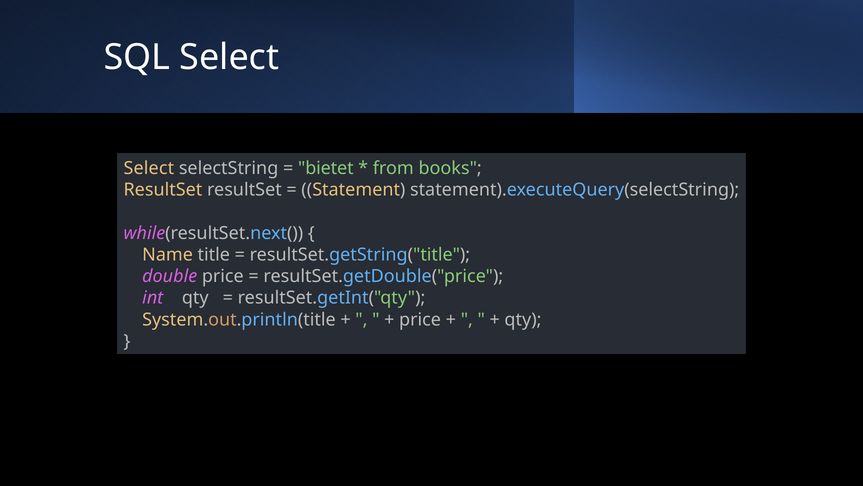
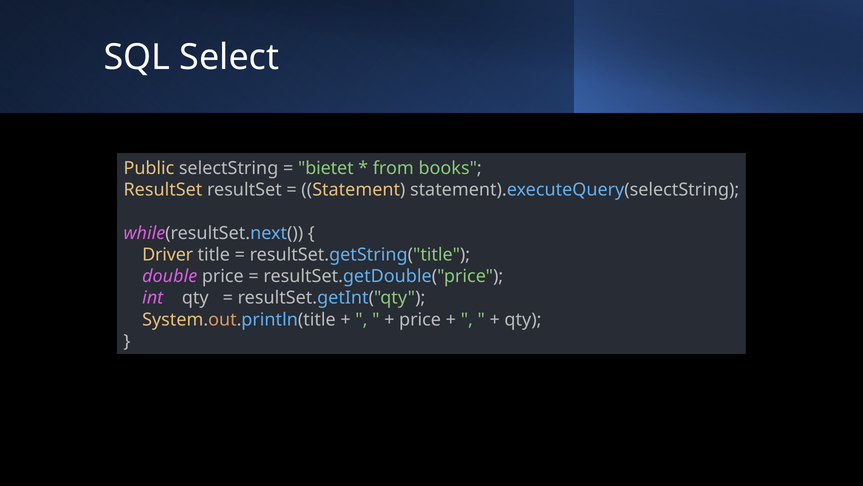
Select at (149, 168): Select -> Public
Name: Name -> Driver
